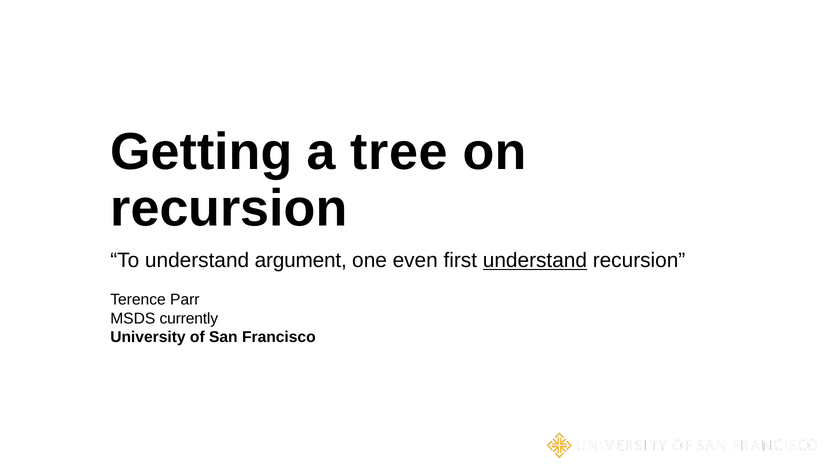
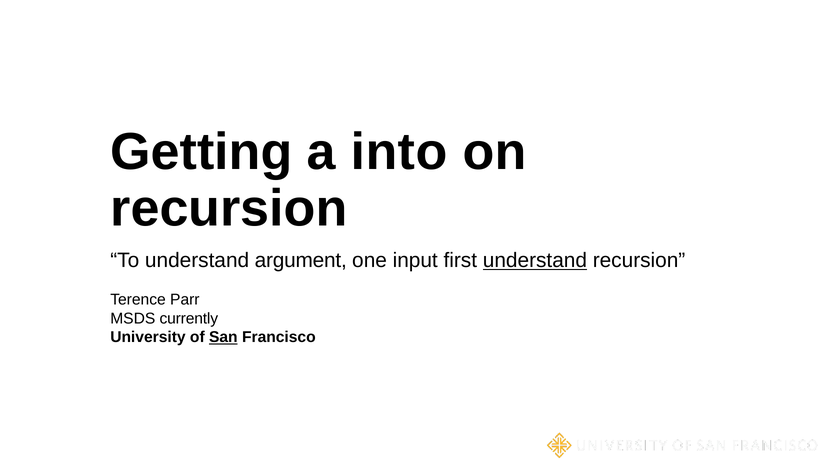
tree: tree -> into
even: even -> input
San underline: none -> present
